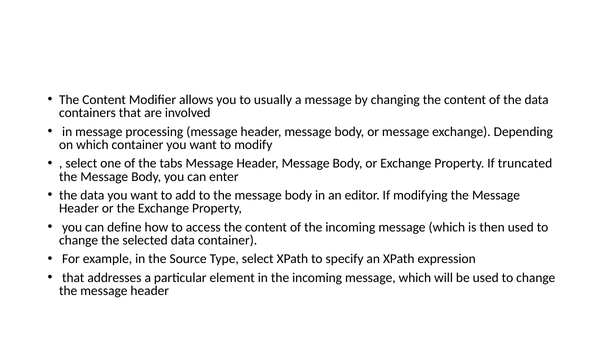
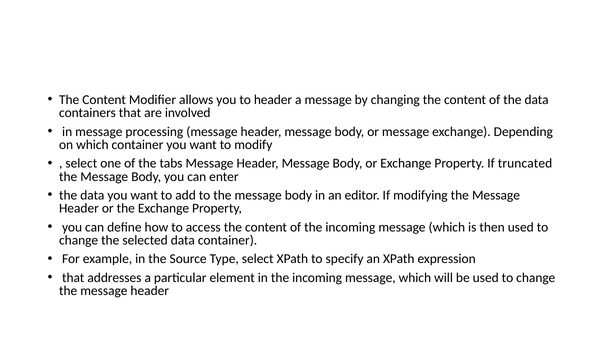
to usually: usually -> header
